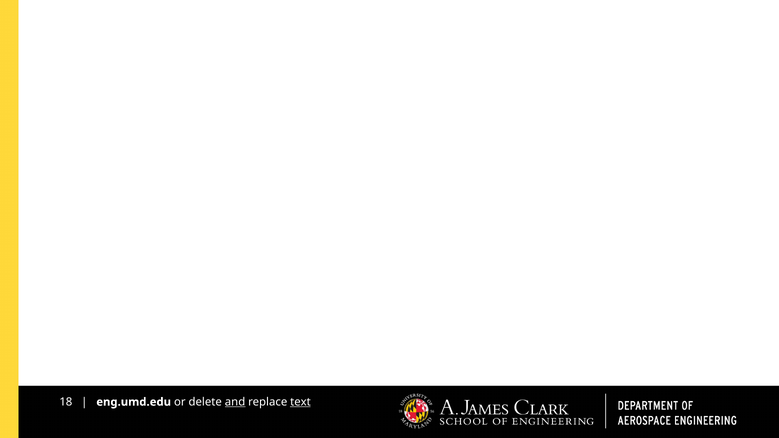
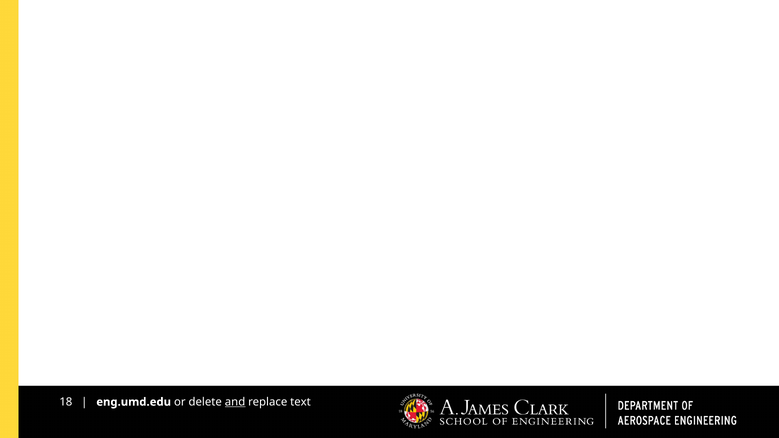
text underline: present -> none
